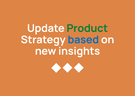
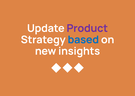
Product colour: green -> purple
